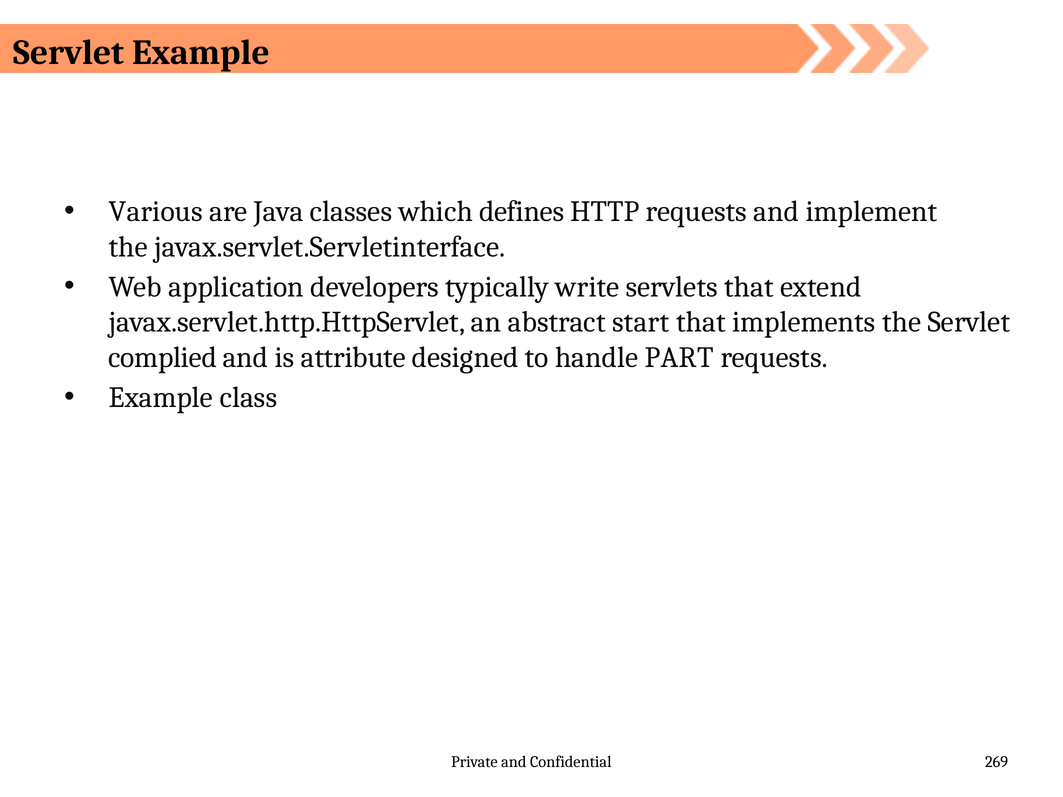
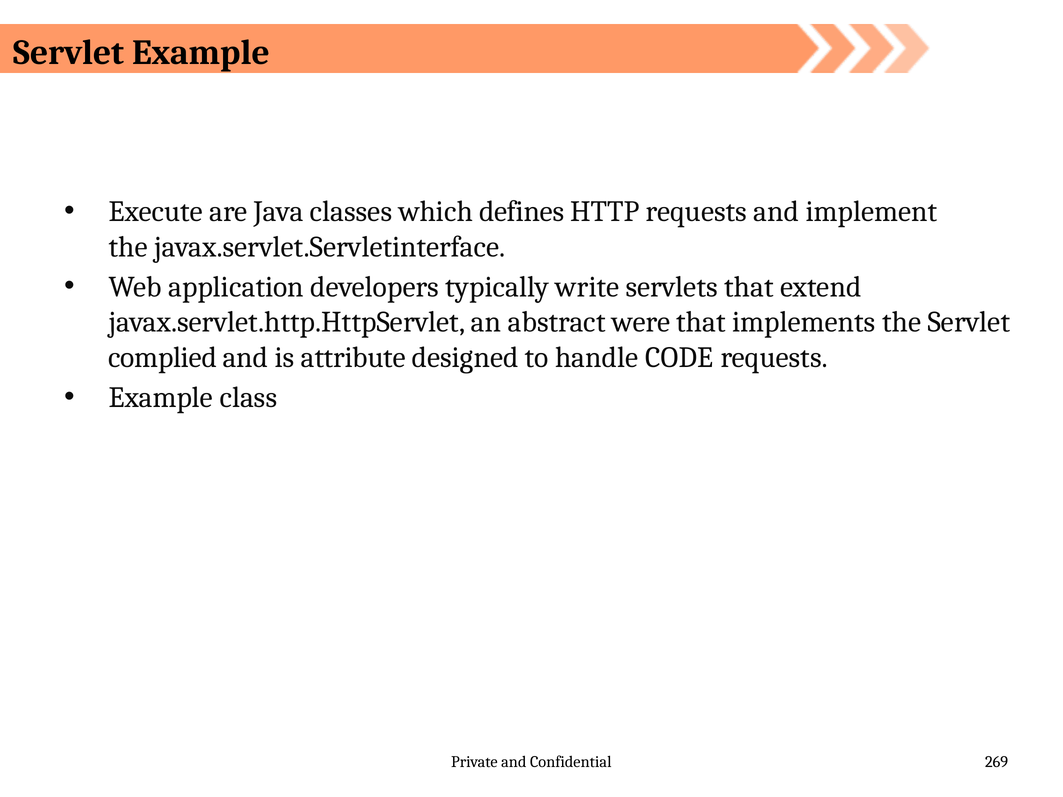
Various: Various -> Execute
start: start -> were
PART: PART -> CODE
